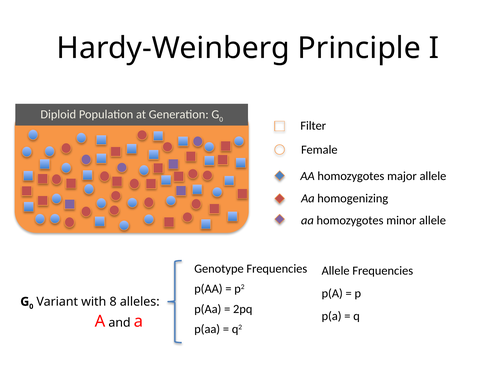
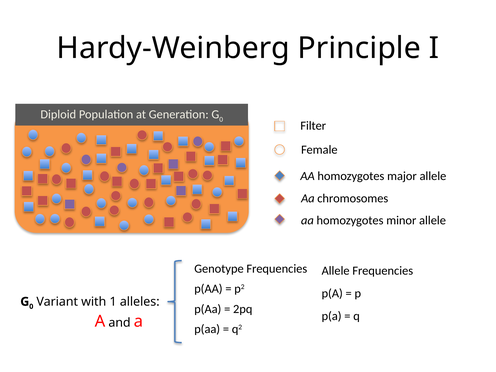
homogenizing: homogenizing -> chromosomes
8: 8 -> 1
